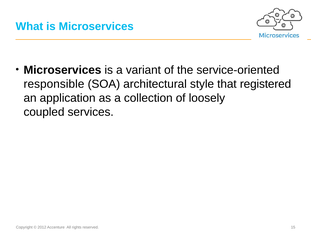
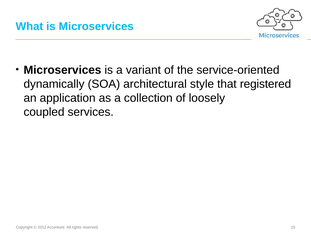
responsible: responsible -> dynamically
